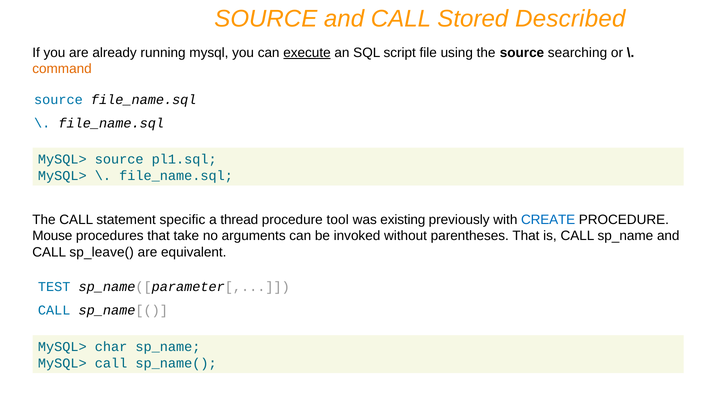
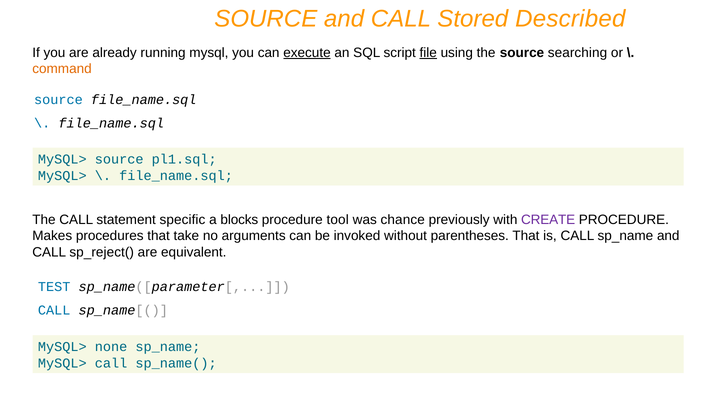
file underline: none -> present
thread: thread -> blocks
existing: existing -> chance
CREATE colour: blue -> purple
Mouse: Mouse -> Makes
sp_leave(: sp_leave( -> sp_reject(
char: char -> none
